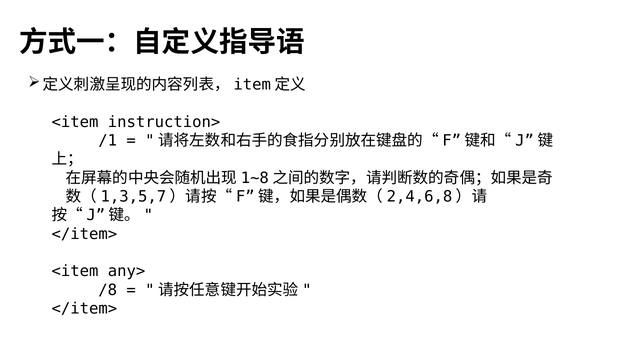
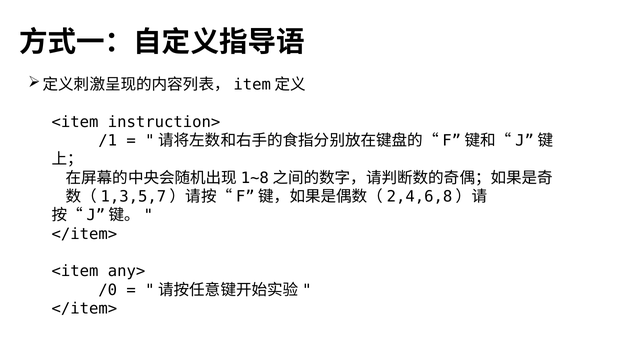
/8: /8 -> /0
